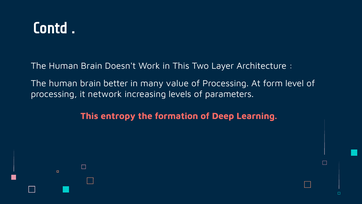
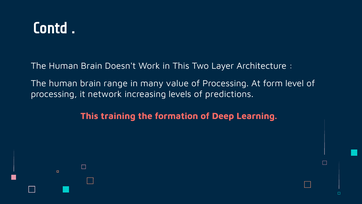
better: better -> range
parameters: parameters -> predictions
entropy: entropy -> training
